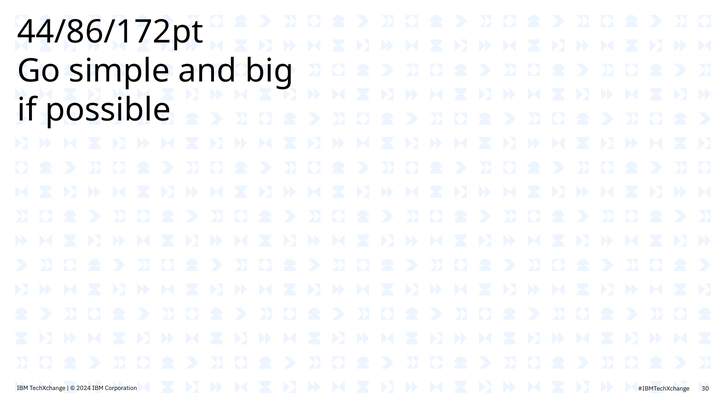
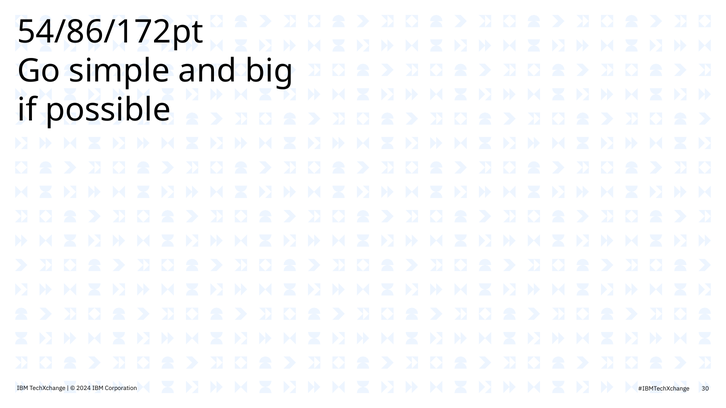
44/86/172pt: 44/86/172pt -> 54/86/172pt
